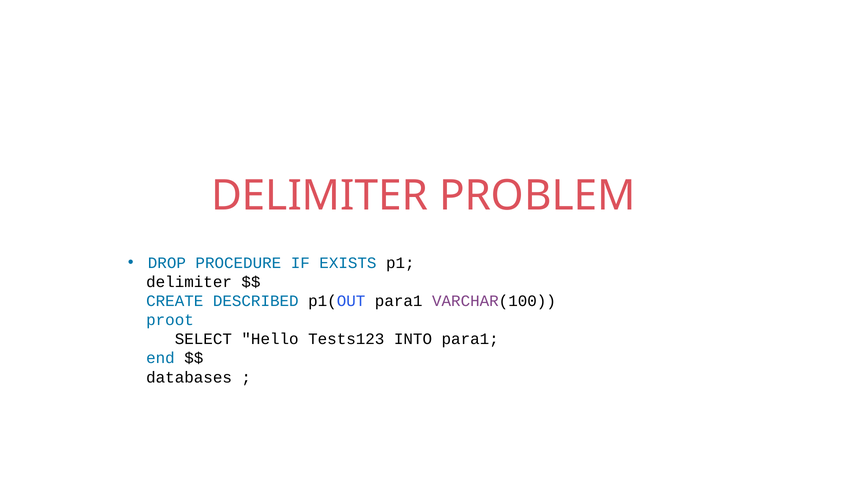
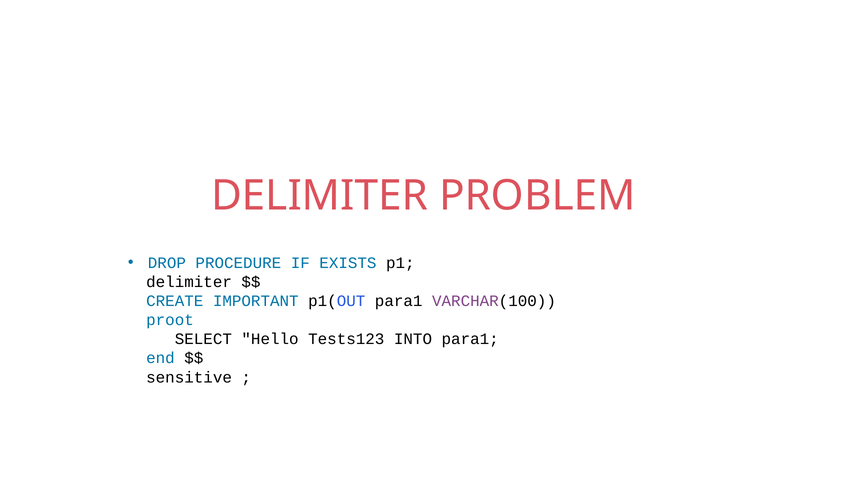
DESCRIBED: DESCRIBED -> IMPORTANT
databases: databases -> sensitive
